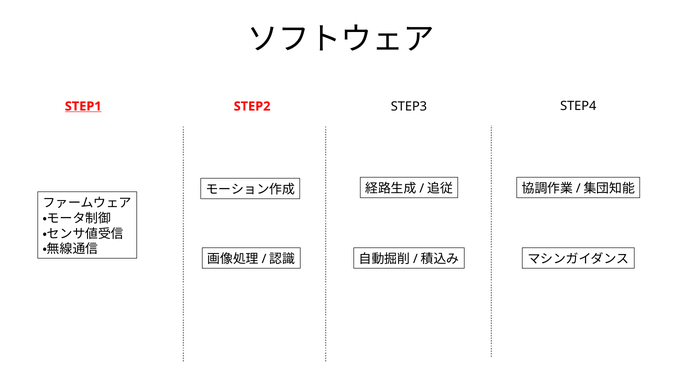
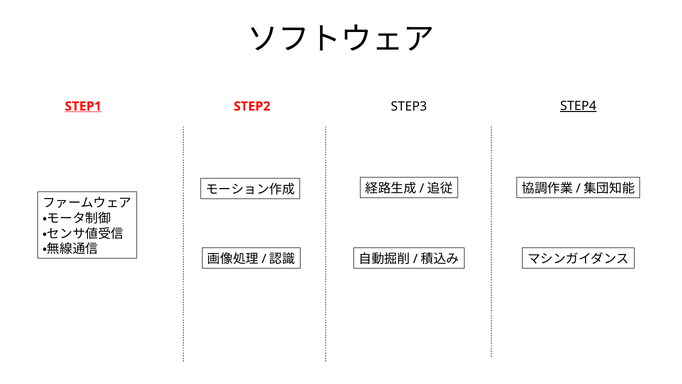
STEP4 underline: none -> present
